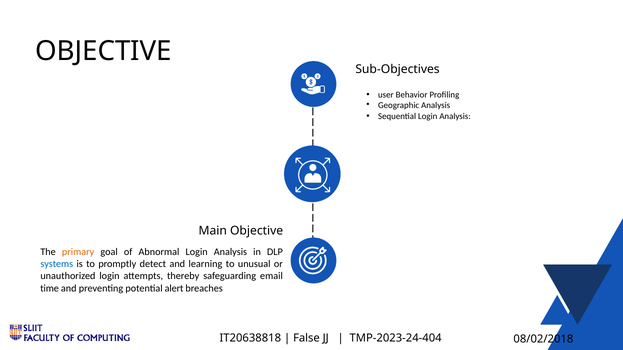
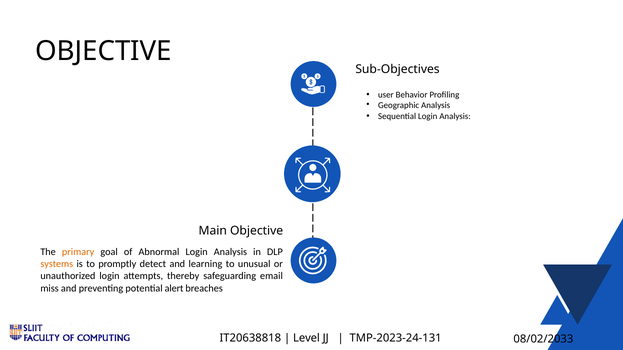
systems colour: blue -> orange
time: time -> miss
False: False -> Level
TMP-2023-24-404: TMP-2023-24-404 -> TMP-2023-24-131
08/02/2018: 08/02/2018 -> 08/02/2033
